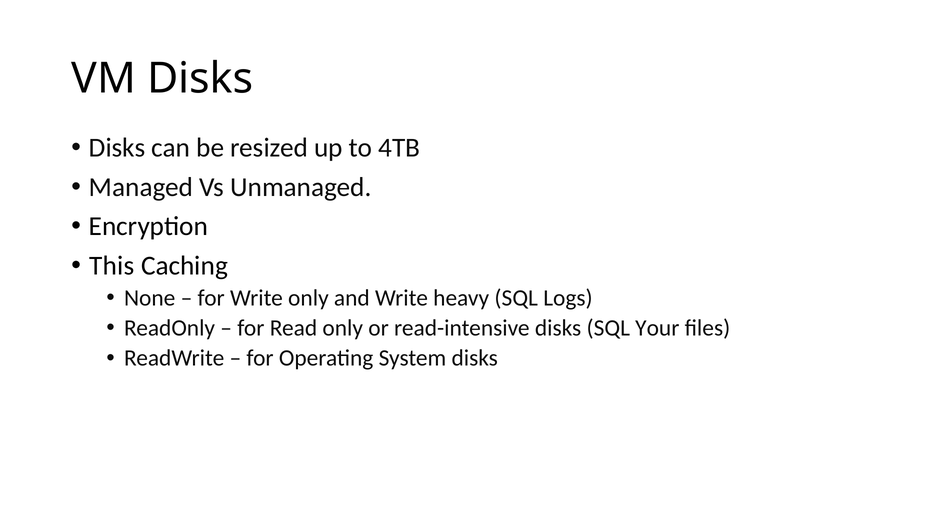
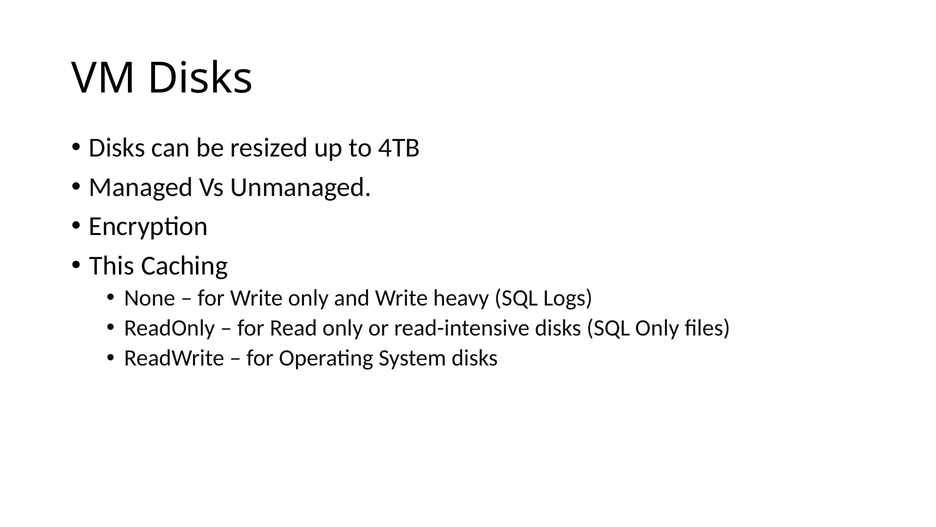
SQL Your: Your -> Only
